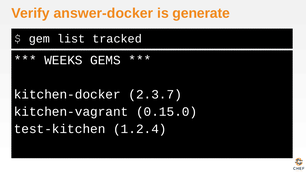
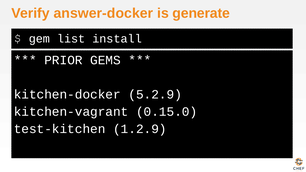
tracked: tracked -> install
WEEKS: WEEKS -> PRIOR
2.3.7: 2.3.7 -> 5.2.9
1.2.4: 1.2.4 -> 1.2.9
